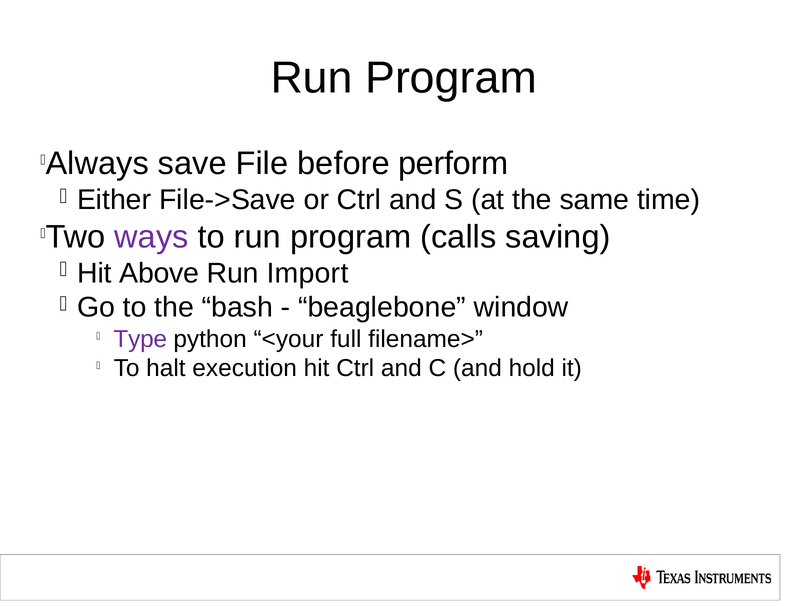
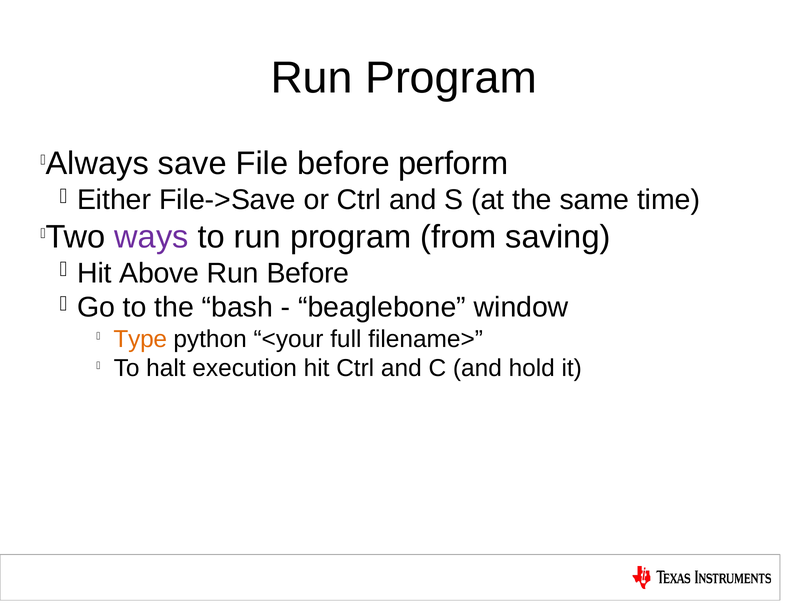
calls: calls -> from
Run Import: Import -> Before
Type colour: purple -> orange
